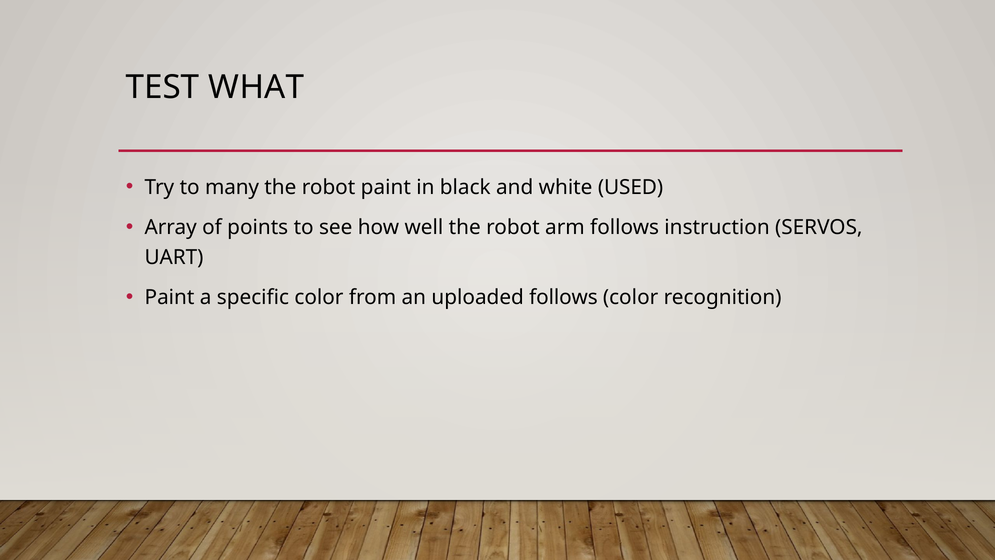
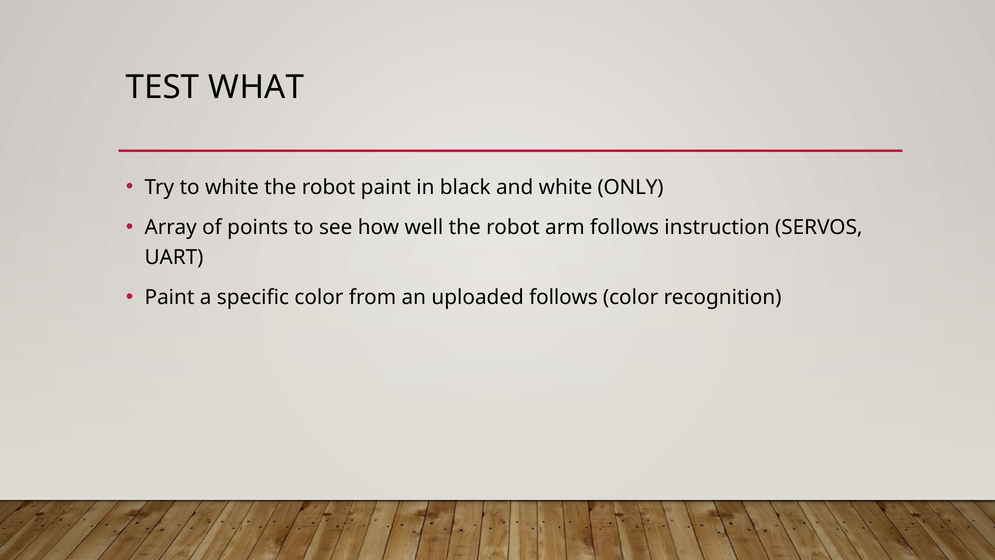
to many: many -> white
USED: USED -> ONLY
